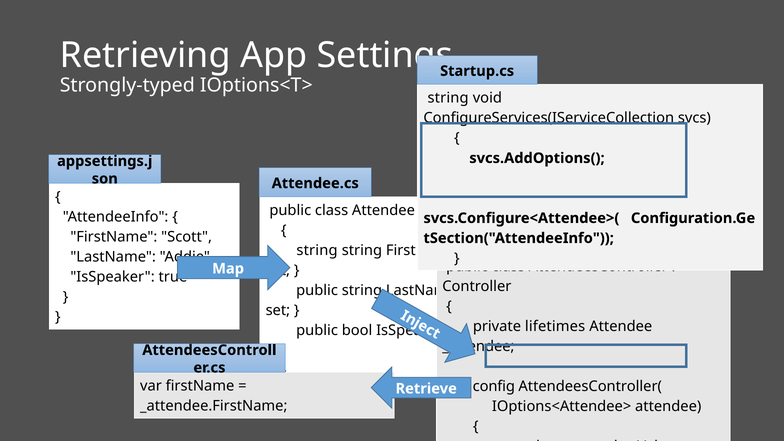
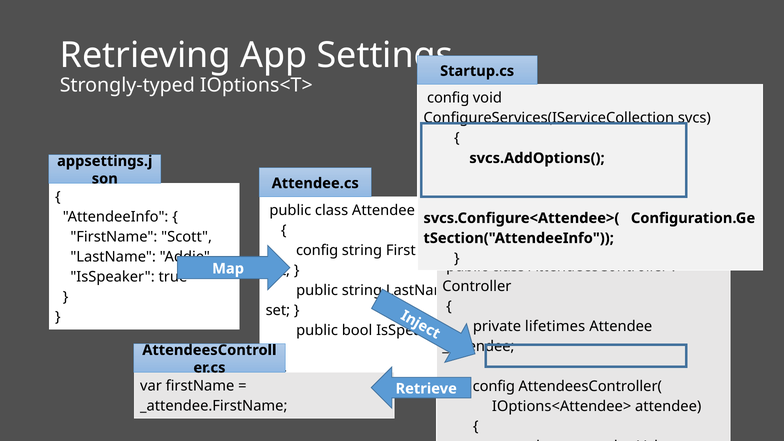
string at (448, 98): string -> config
string at (317, 250): string -> config
